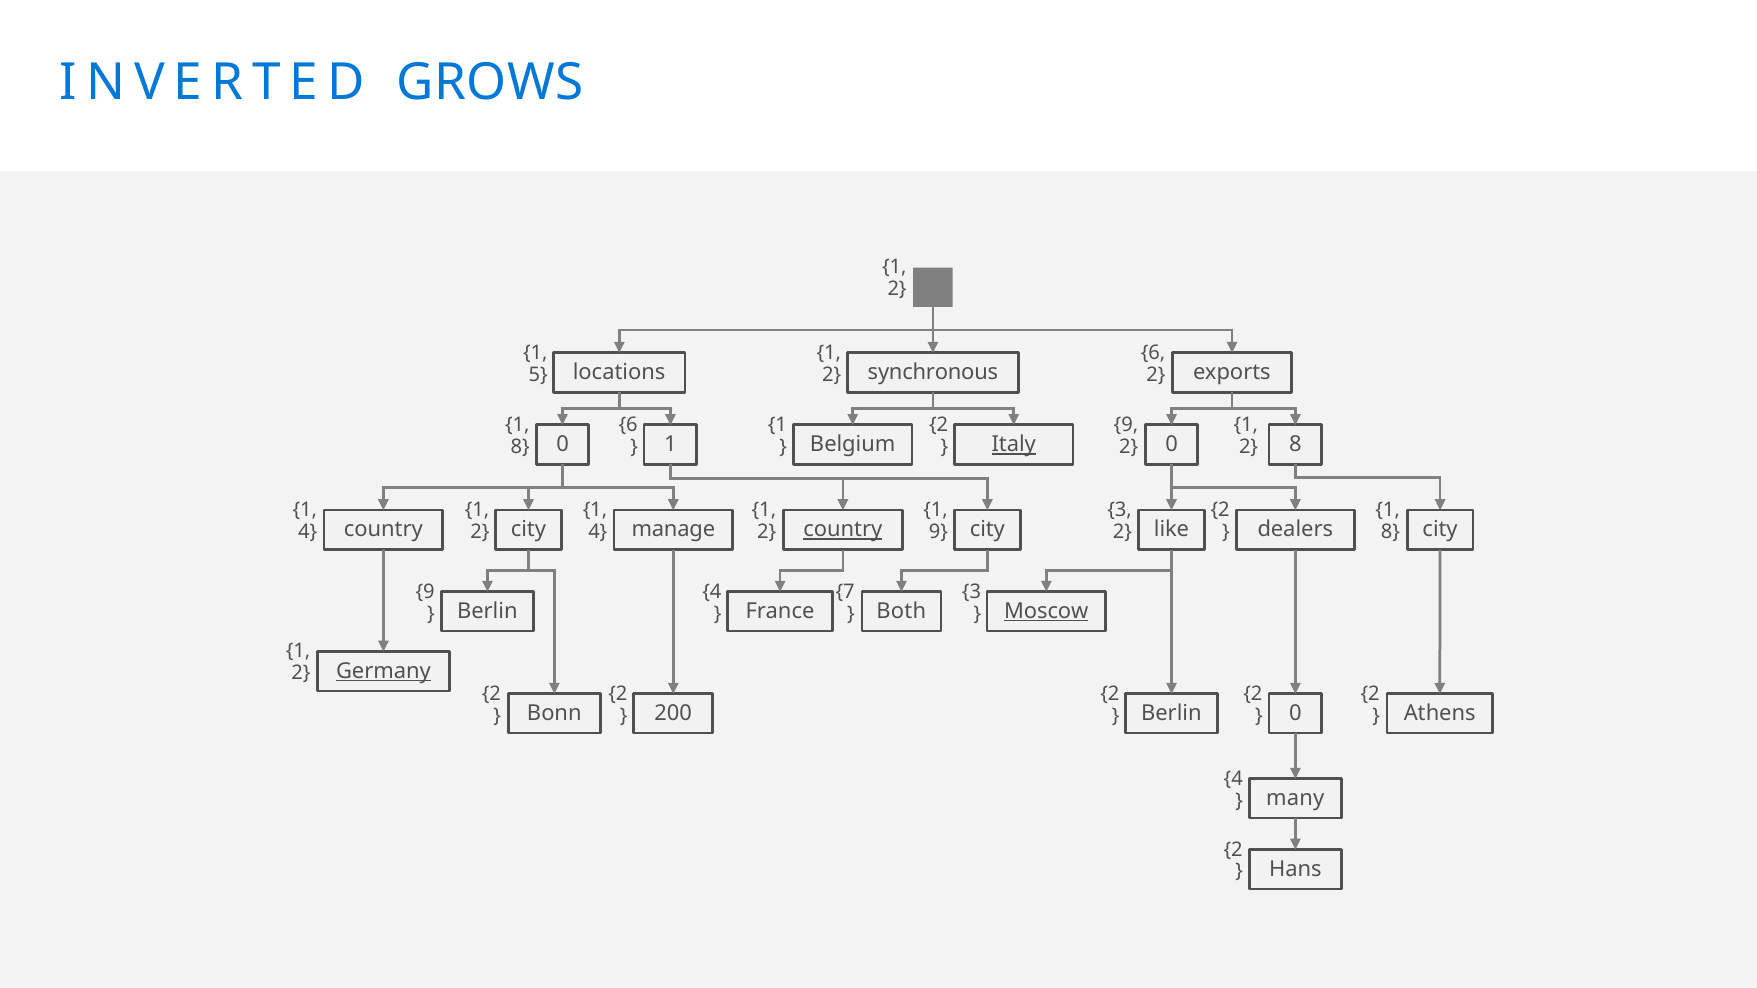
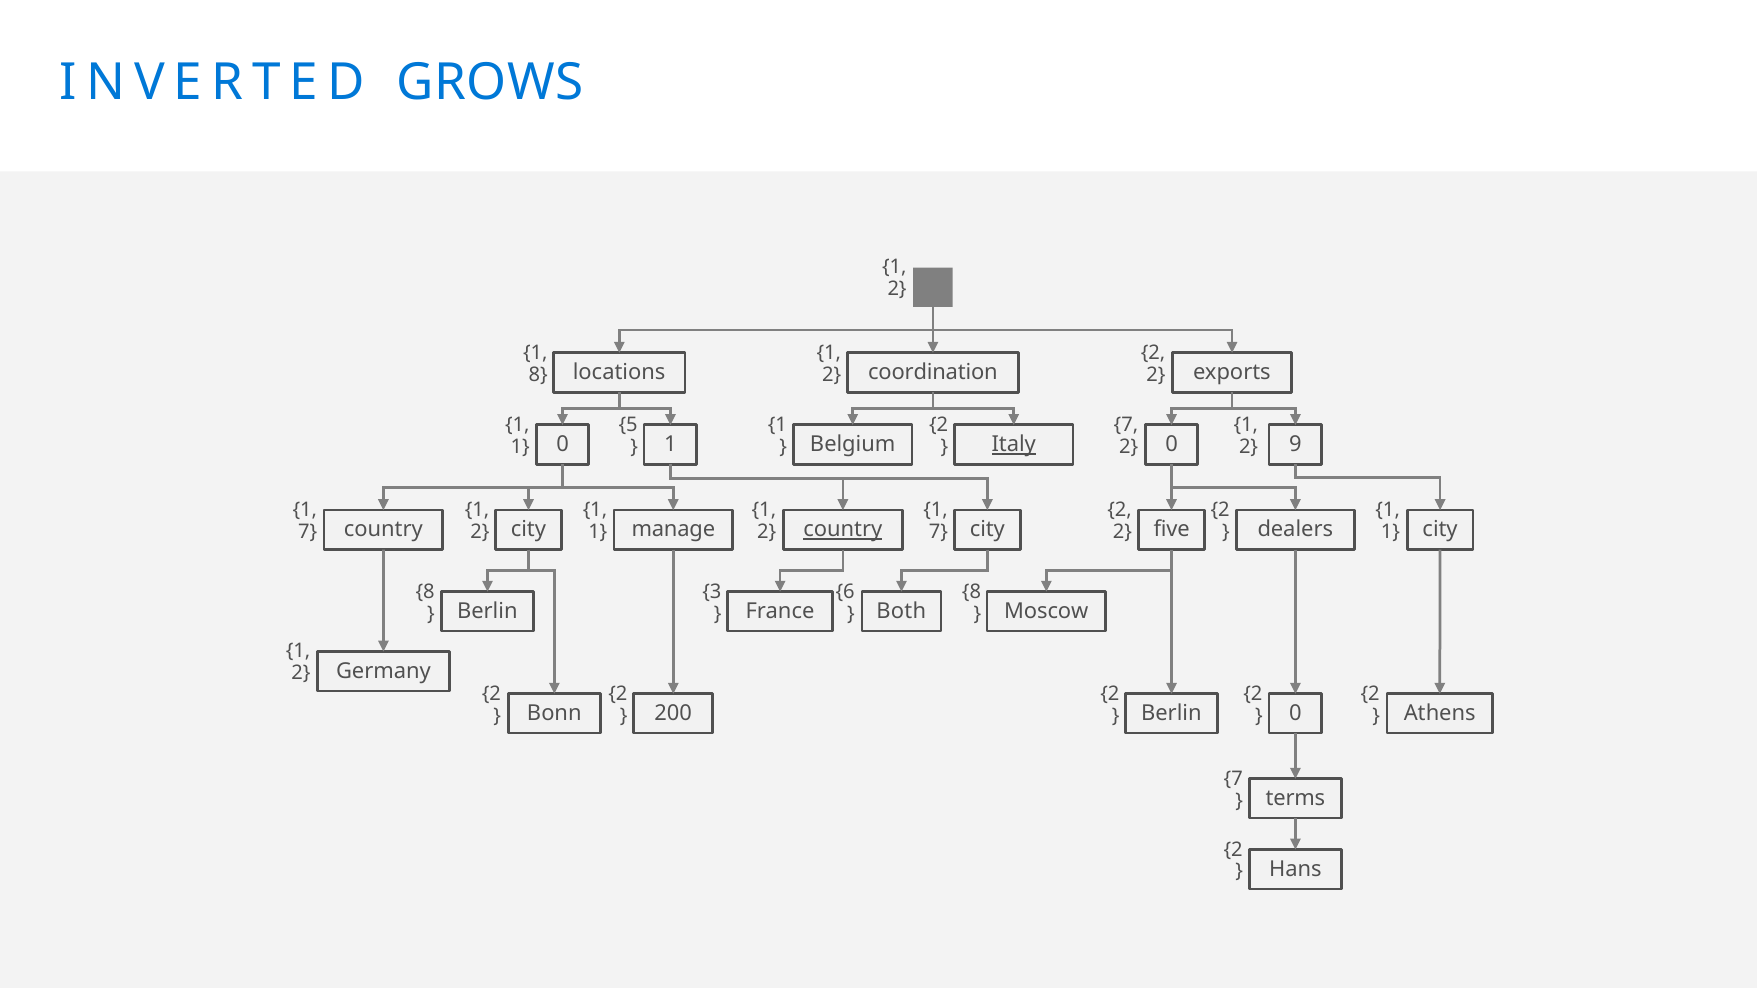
6 at (1153, 353): 6 -> 2
synchronous: synchronous -> coordination
5 at (538, 375): 5 -> 8
6 at (628, 425): 6 -> 5
9 at (1126, 425): 9 -> 7
0 8: 8 -> 9
8 at (520, 447): 8 -> 1
3 at (1120, 510): 3 -> 2
like: like -> five
4 at (308, 532): 4 -> 7
4 at (598, 532): 4 -> 1
9 at (938, 532): 9 -> 7
8 at (1391, 532): 8 -> 1
9 at (425, 592): 9 -> 8
4 at (712, 592): 4 -> 3
7: 7 -> 6
3 at (972, 592): 3 -> 8
Moscow underline: present -> none
Germany underline: present -> none
4 at (1233, 779): 4 -> 7
many: many -> terms
